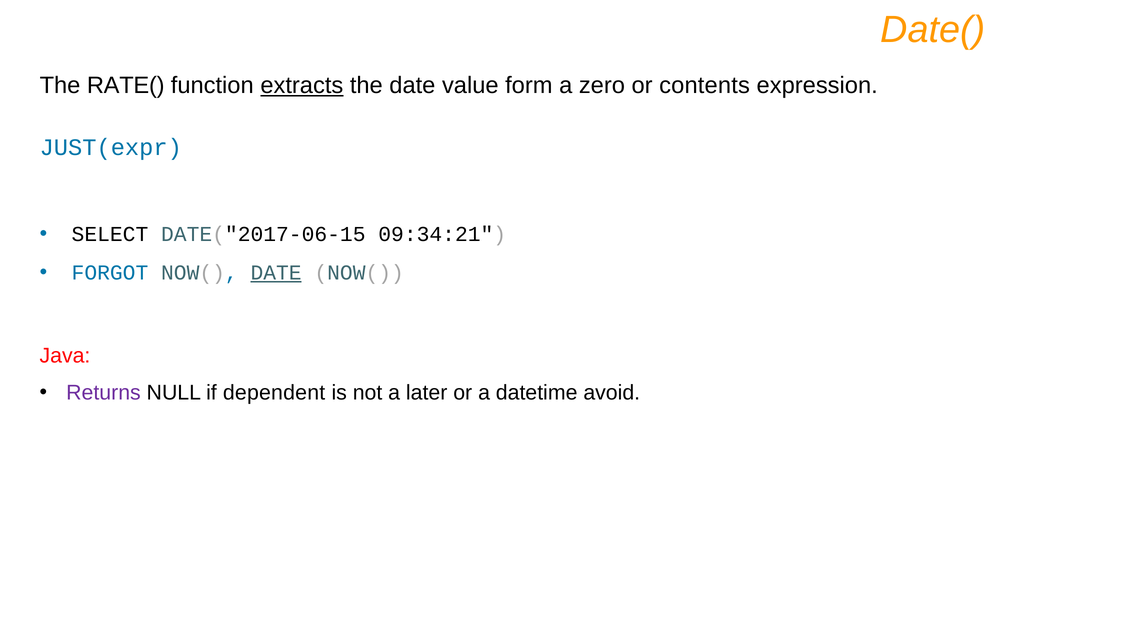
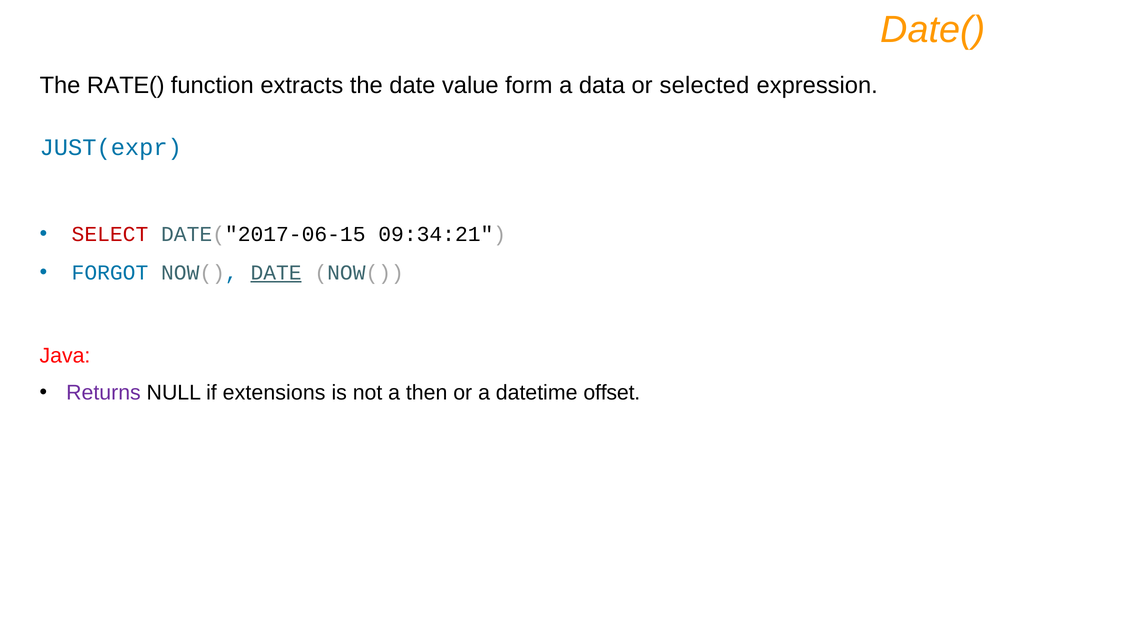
extracts underline: present -> none
zero: zero -> data
contents: contents -> selected
SELECT colour: black -> red
dependent: dependent -> extensions
later: later -> then
avoid: avoid -> offset
